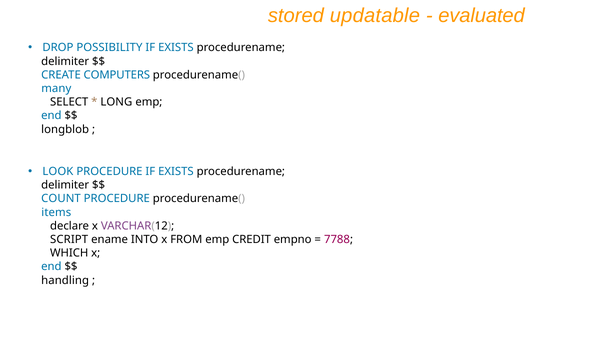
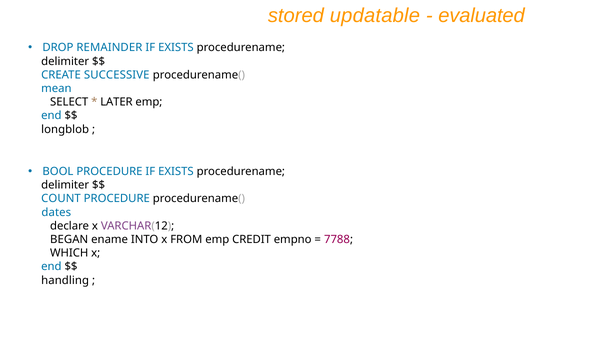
POSSIBILITY: POSSIBILITY -> REMAINDER
COMPUTERS: COMPUTERS -> SUCCESSIVE
many: many -> mean
LONG: LONG -> LATER
LOOK: LOOK -> BOOL
items: items -> dates
SCRIPT: SCRIPT -> BEGAN
